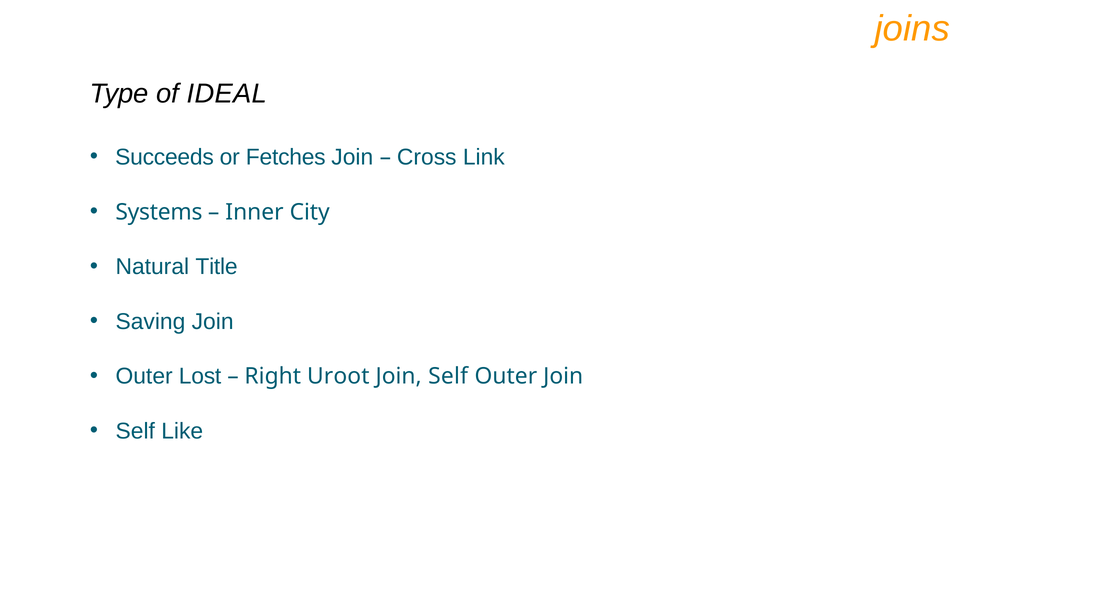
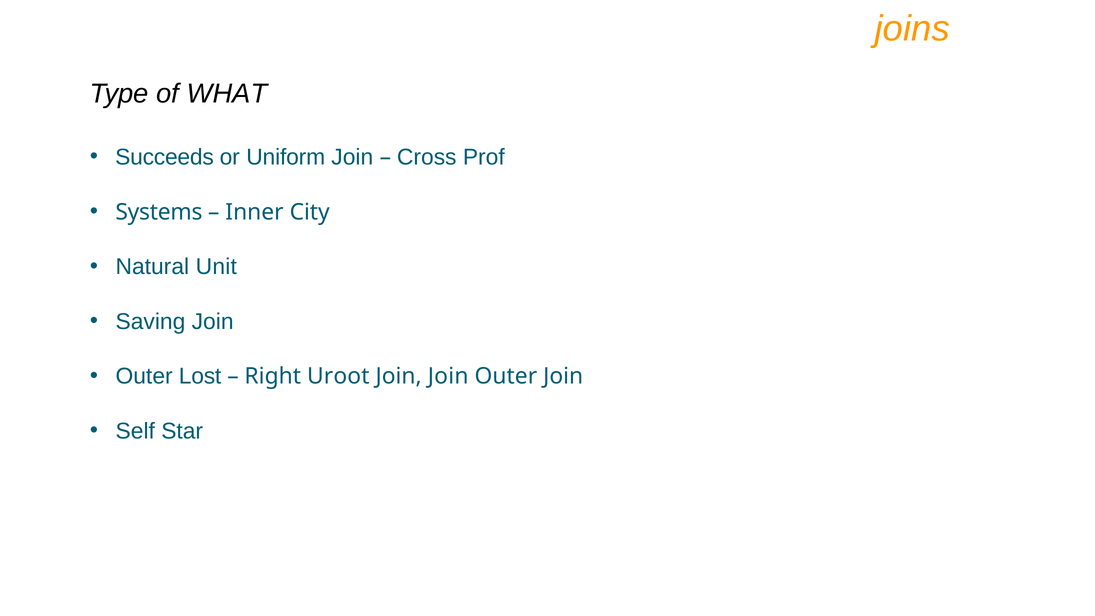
IDEAL: IDEAL -> WHAT
Fetches: Fetches -> Uniform
Link: Link -> Prof
Title: Title -> Unit
Join Self: Self -> Join
Like: Like -> Star
